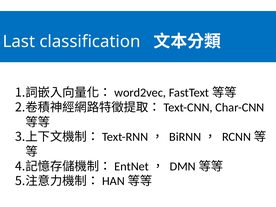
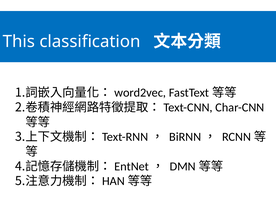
Last: Last -> This
